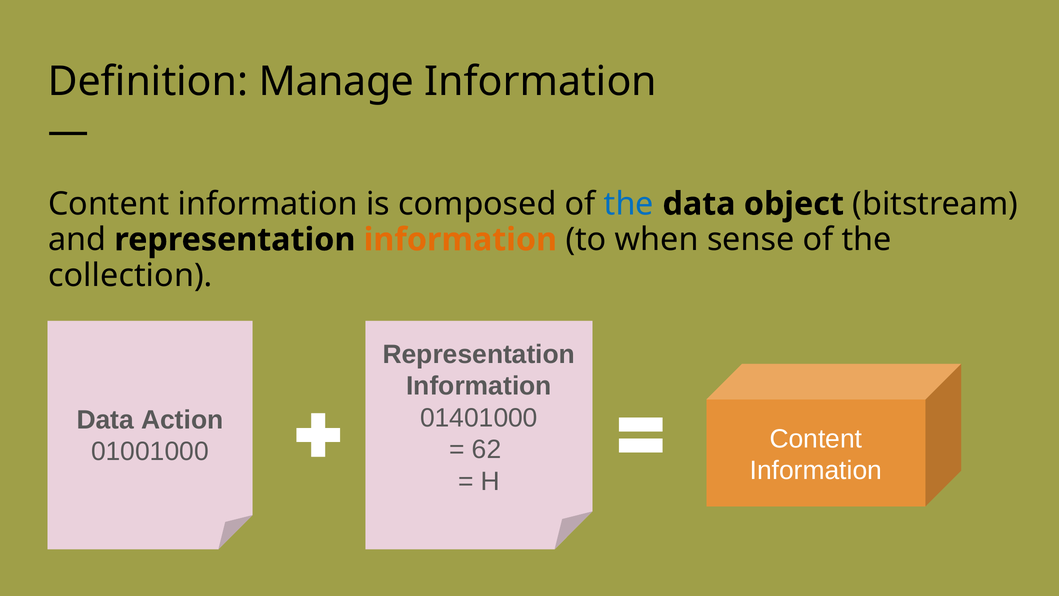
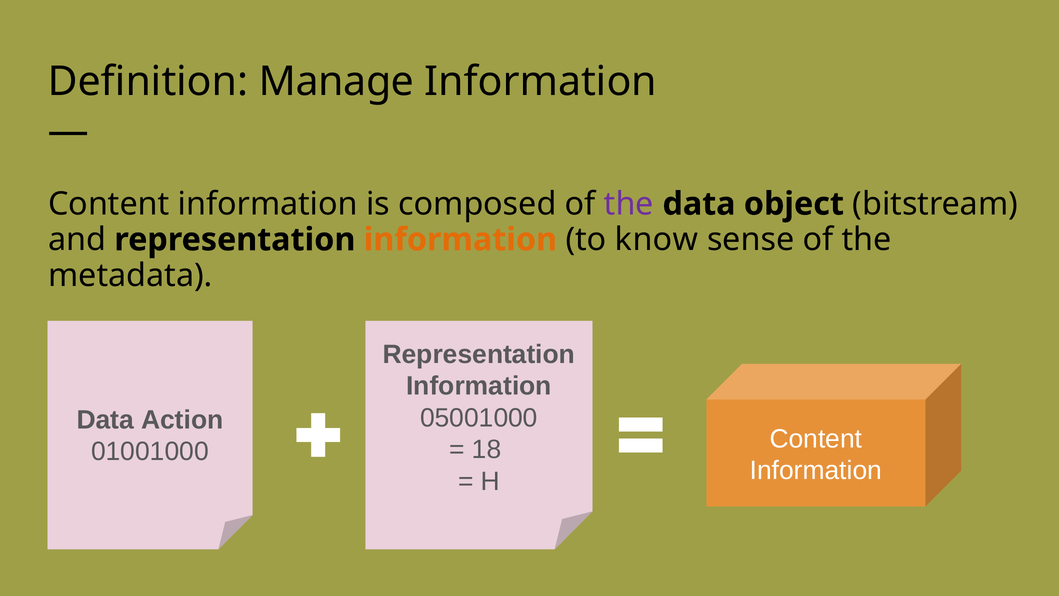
the at (629, 204) colour: blue -> purple
when: when -> know
collection: collection -> metadata
01401000: 01401000 -> 05001000
62: 62 -> 18
